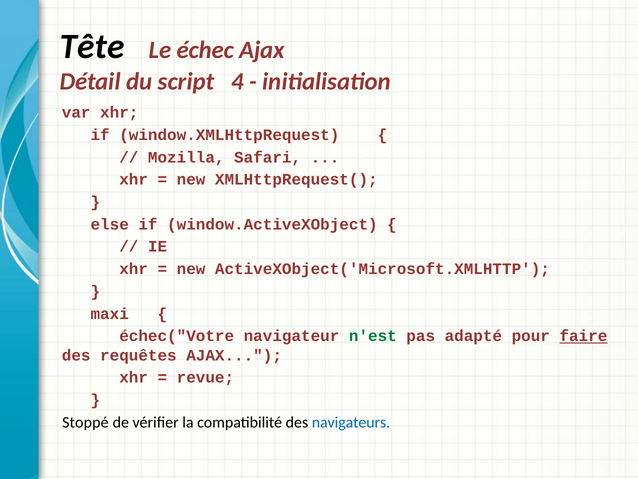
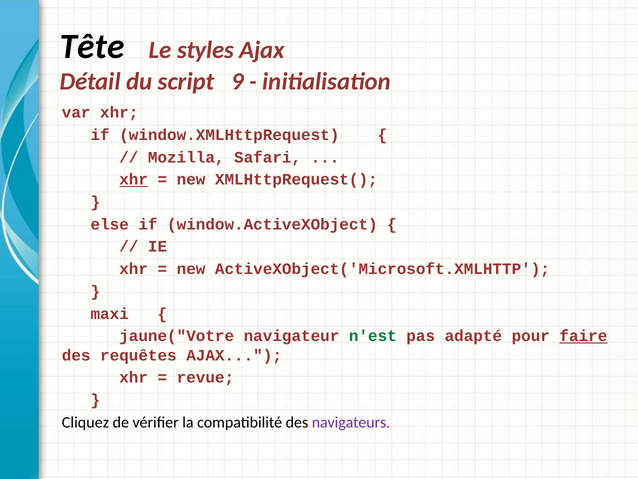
échec: échec -> styles
4: 4 -> 9
xhr at (134, 179) underline: none -> present
échec("Votre: échec("Votre -> jaune("Votre
Stoppé: Stoppé -> Cliquez
navigateurs colour: blue -> purple
